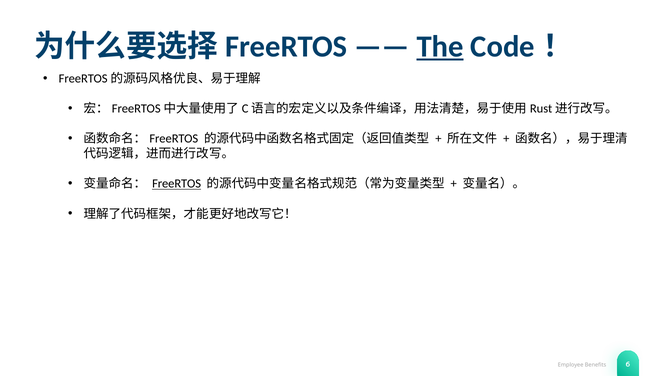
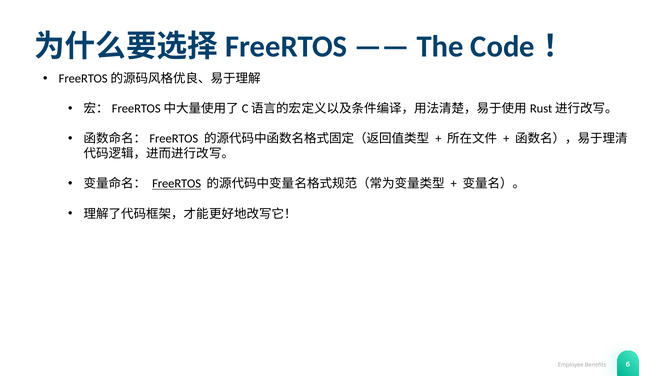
The underline: present -> none
